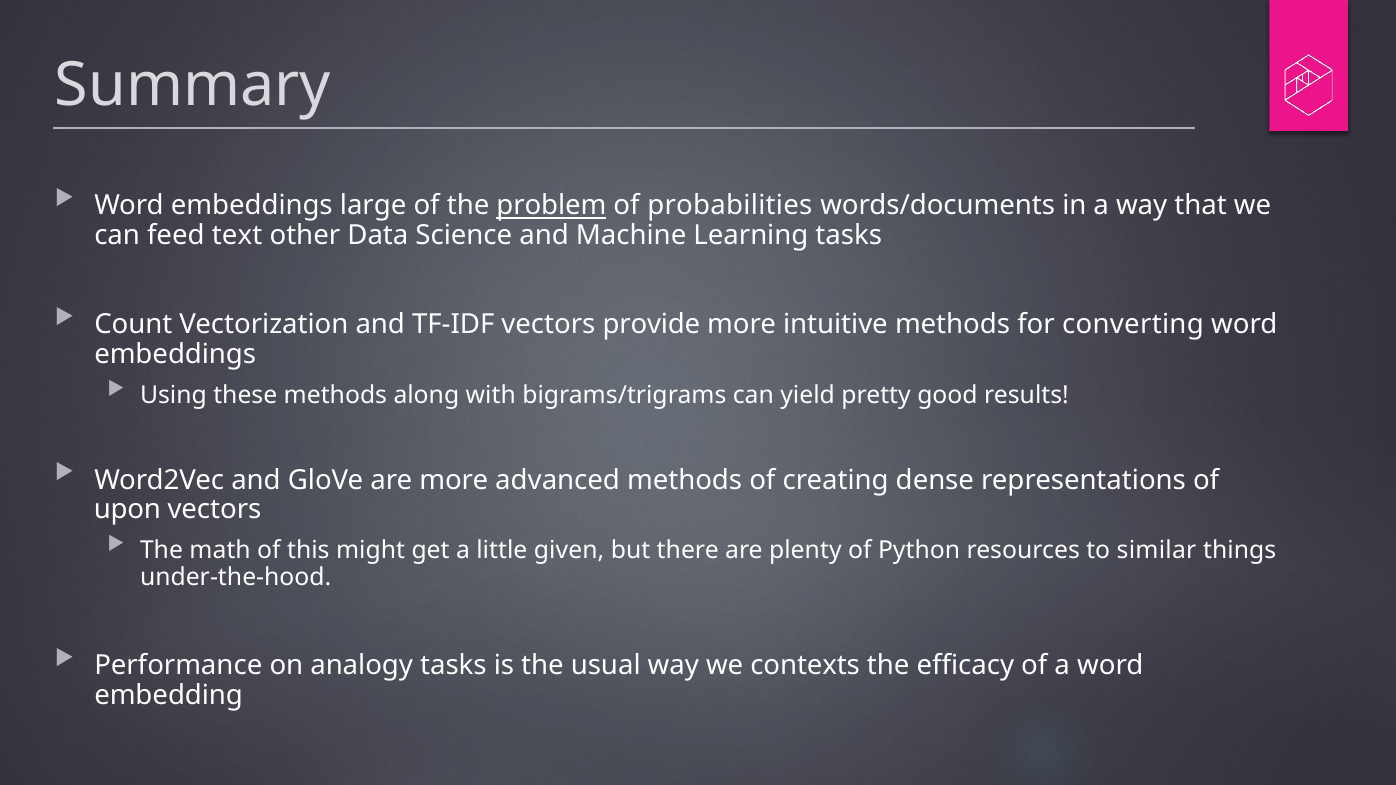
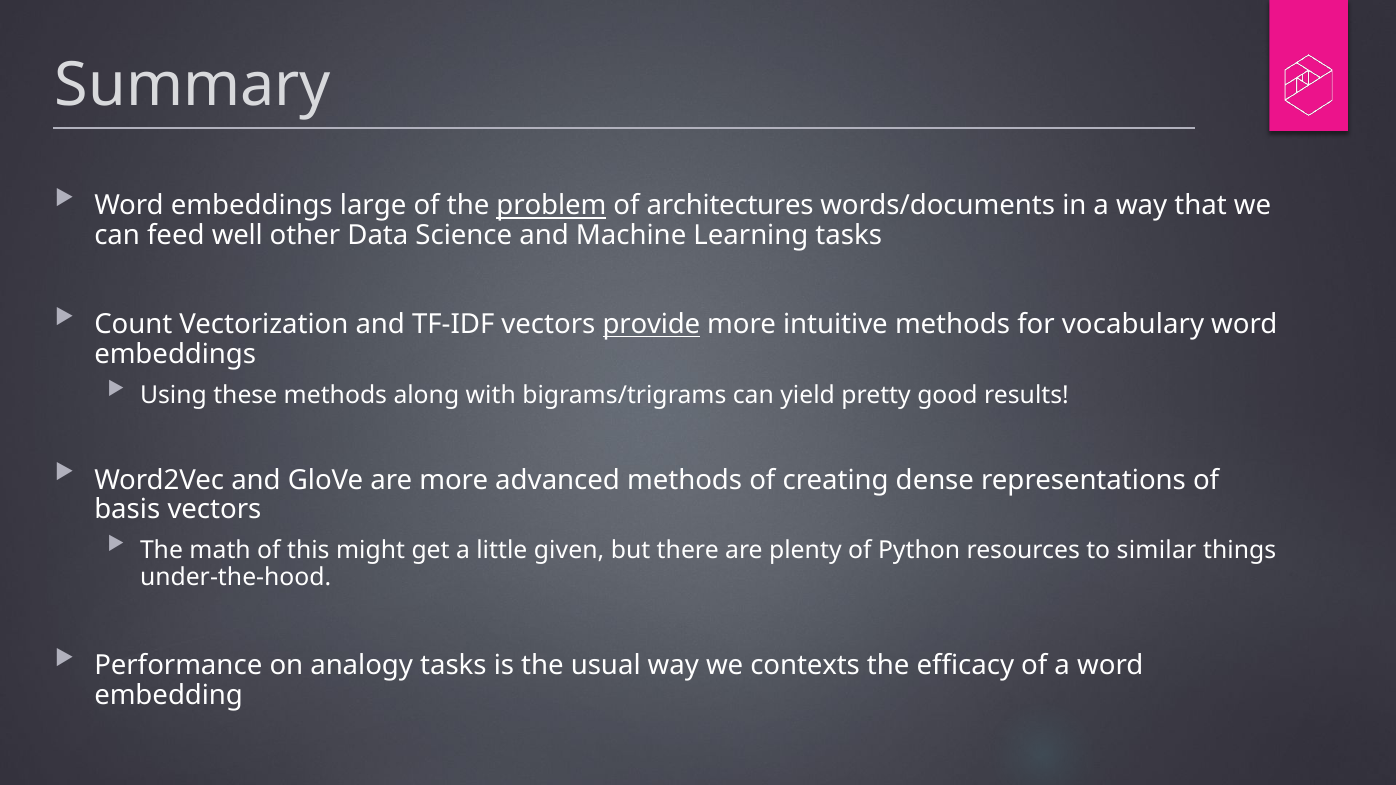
probabilities: probabilities -> architectures
text: text -> well
provide underline: none -> present
converting: converting -> vocabulary
upon: upon -> basis
